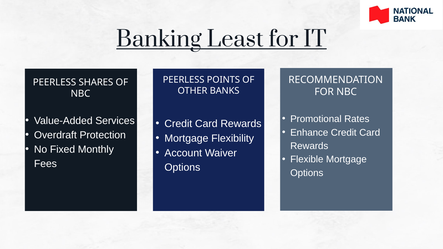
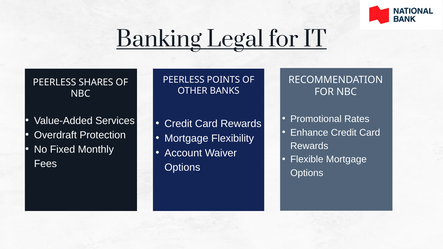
Least: Least -> Legal
